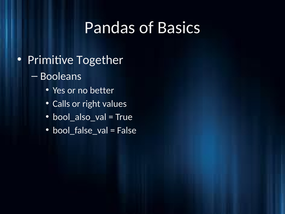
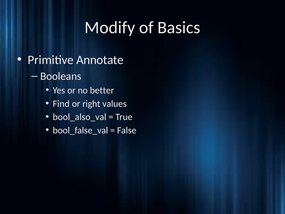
Pandas: Pandas -> Modify
Together: Together -> Annotate
Calls: Calls -> Find
